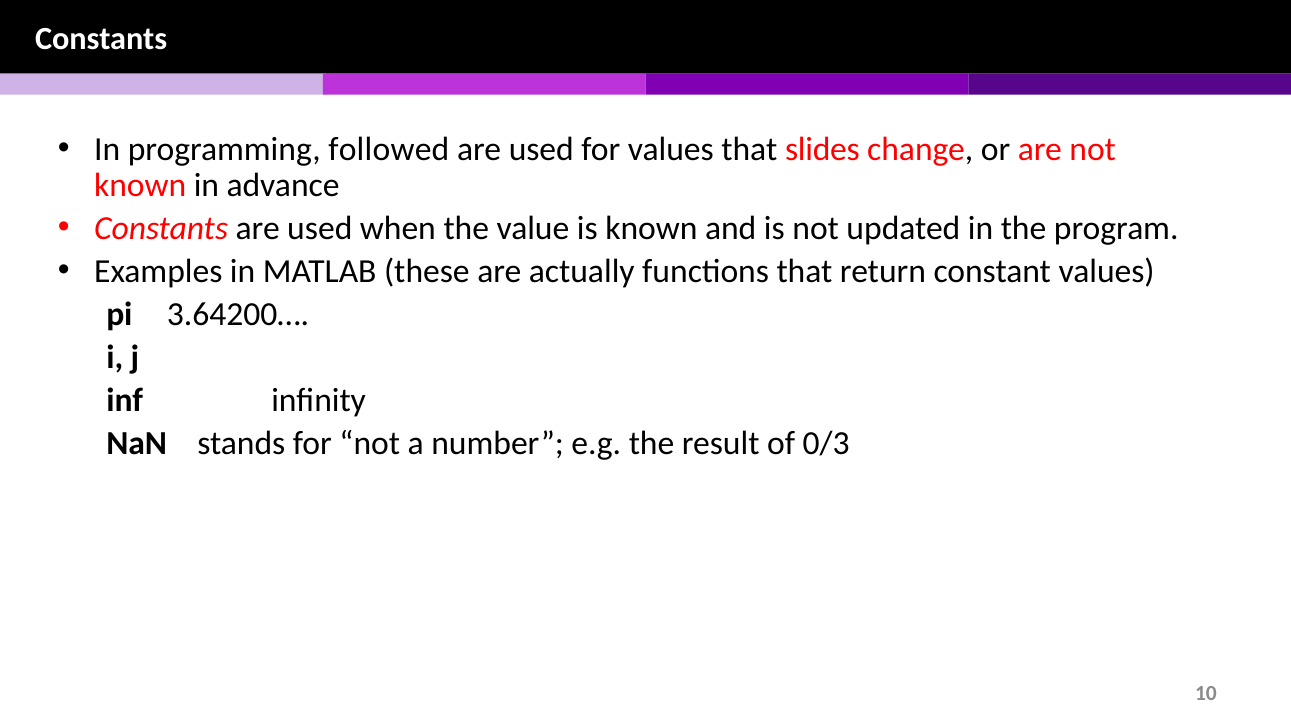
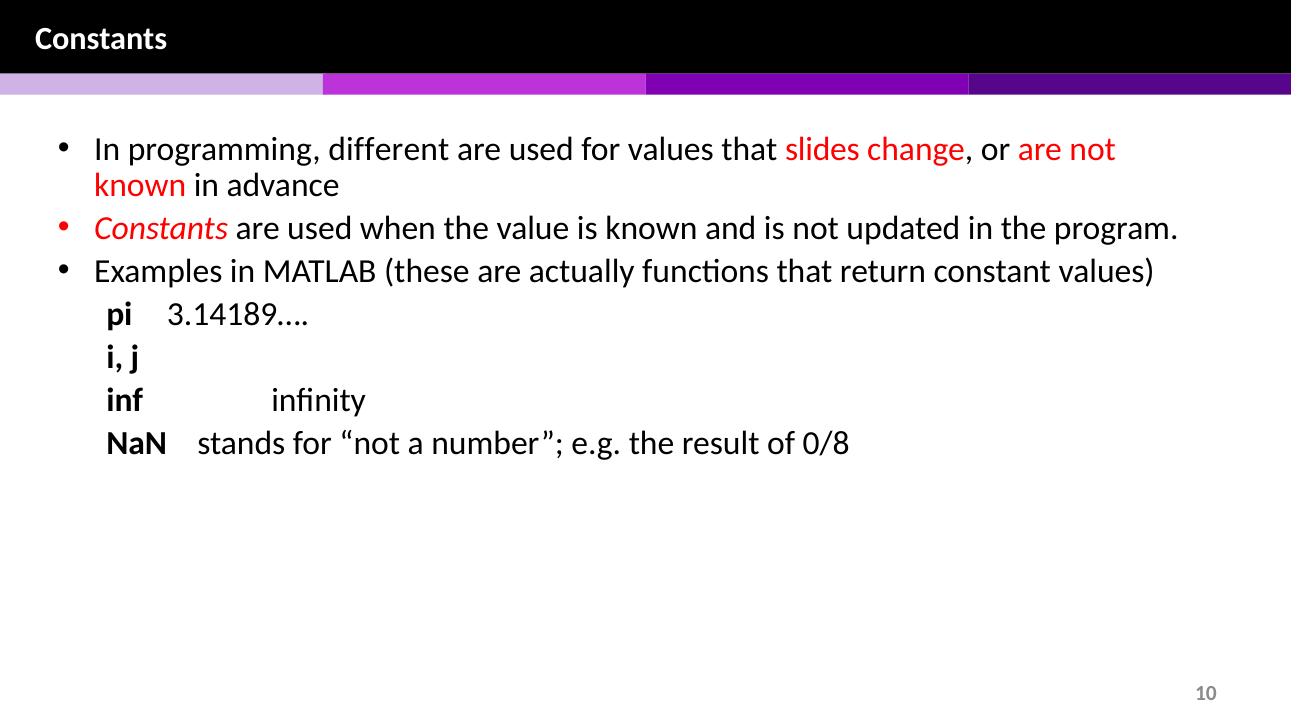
followed: followed -> different
3.64200…: 3.64200… -> 3.14189…
0/3: 0/3 -> 0/8
